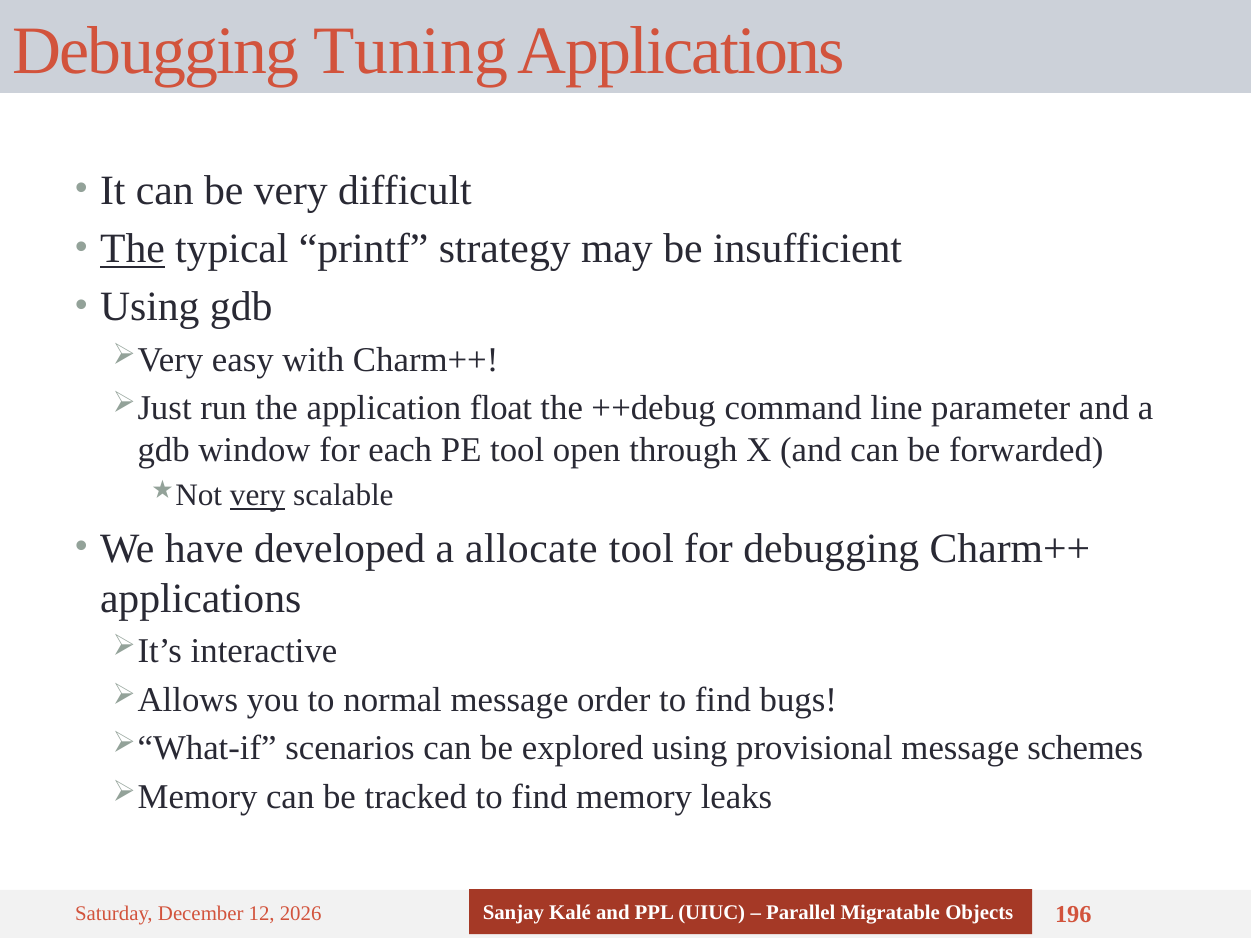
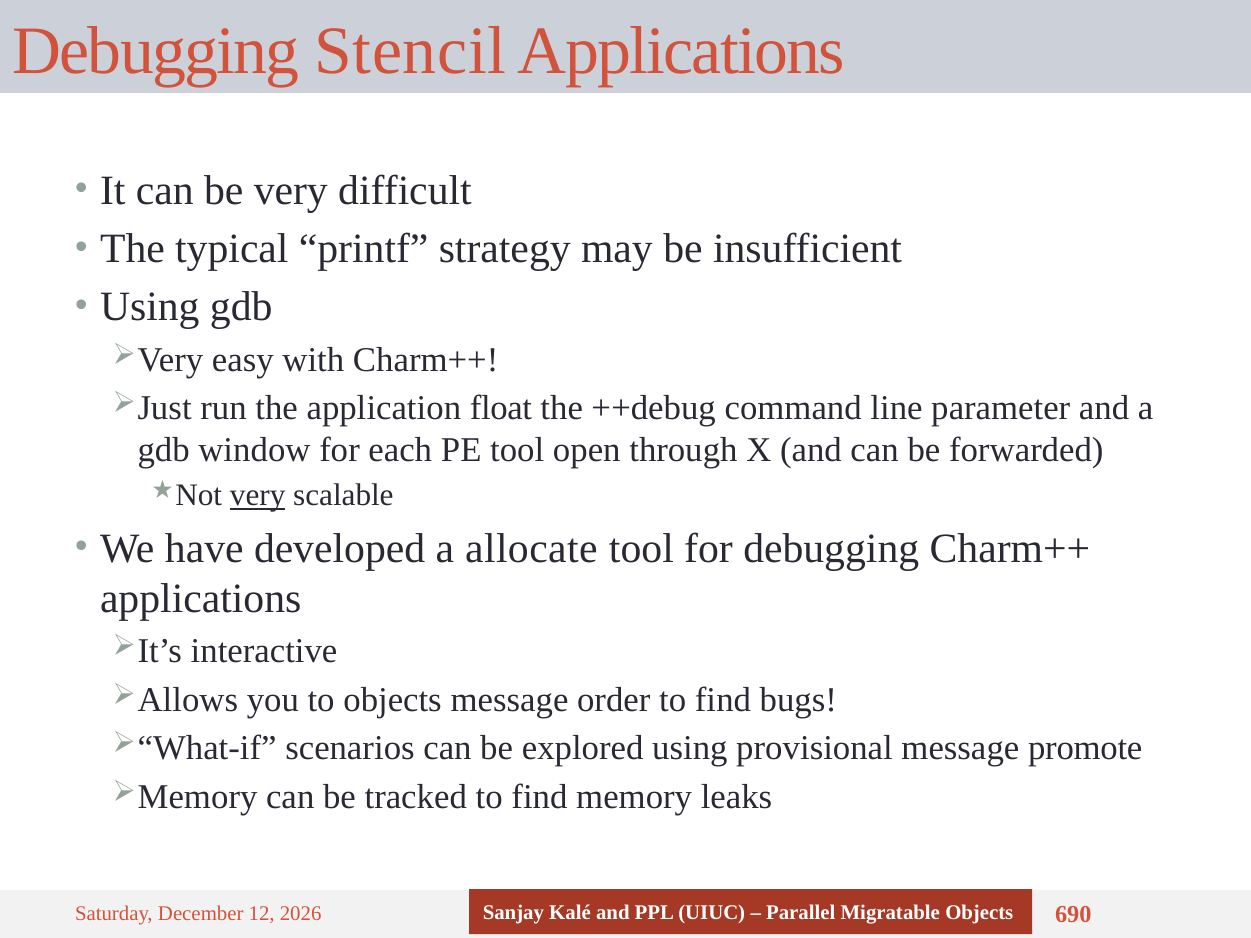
Tuning: Tuning -> Stencil
The at (132, 249) underline: present -> none
to normal: normal -> objects
schemes: schemes -> promote
196: 196 -> 690
